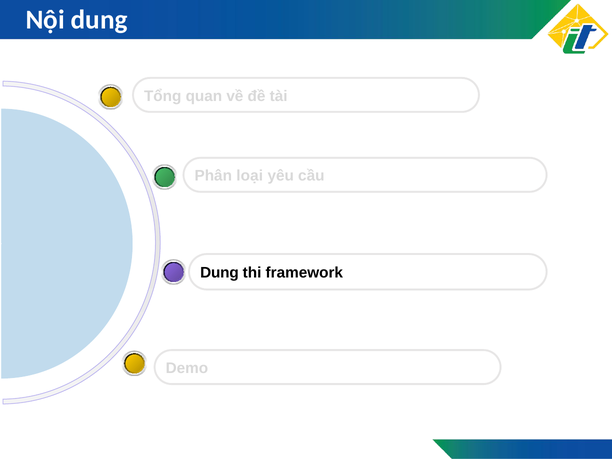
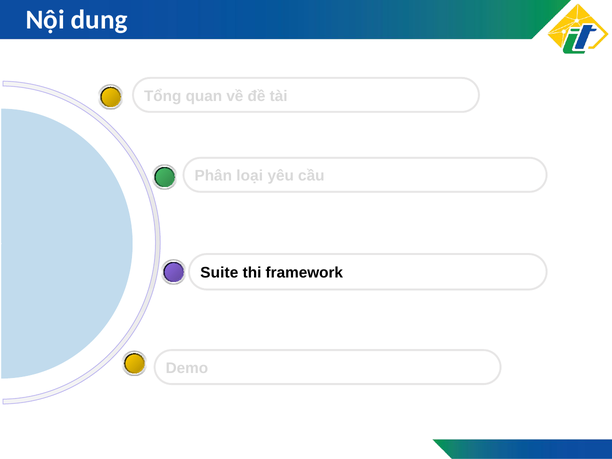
Dung at (219, 273): Dung -> Suite
